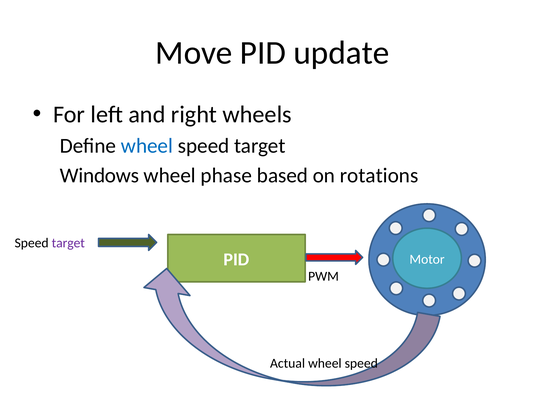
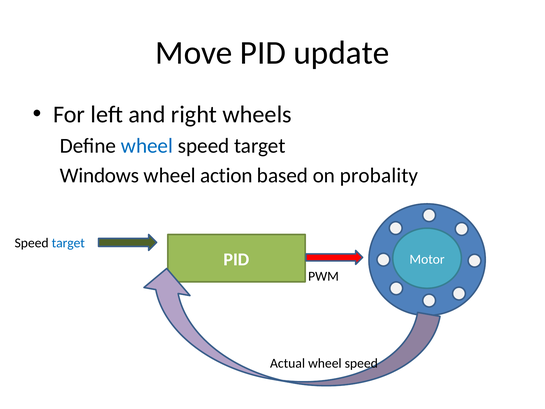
phase: phase -> action
rotations: rotations -> probality
target at (68, 243) colour: purple -> blue
